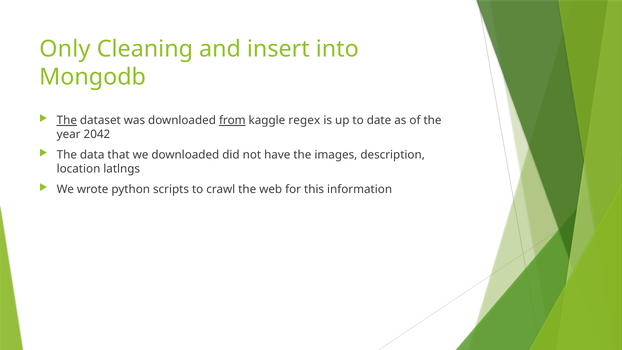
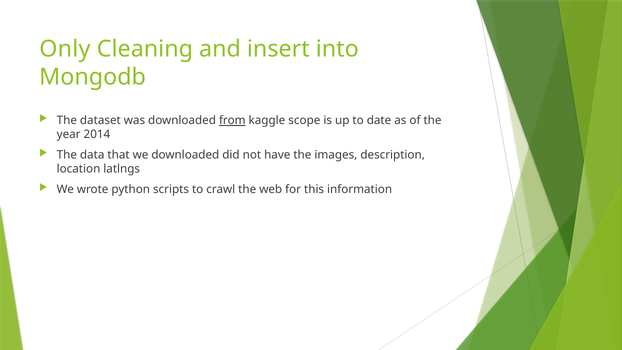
The at (67, 120) underline: present -> none
regex: regex -> scope
2042: 2042 -> 2014
